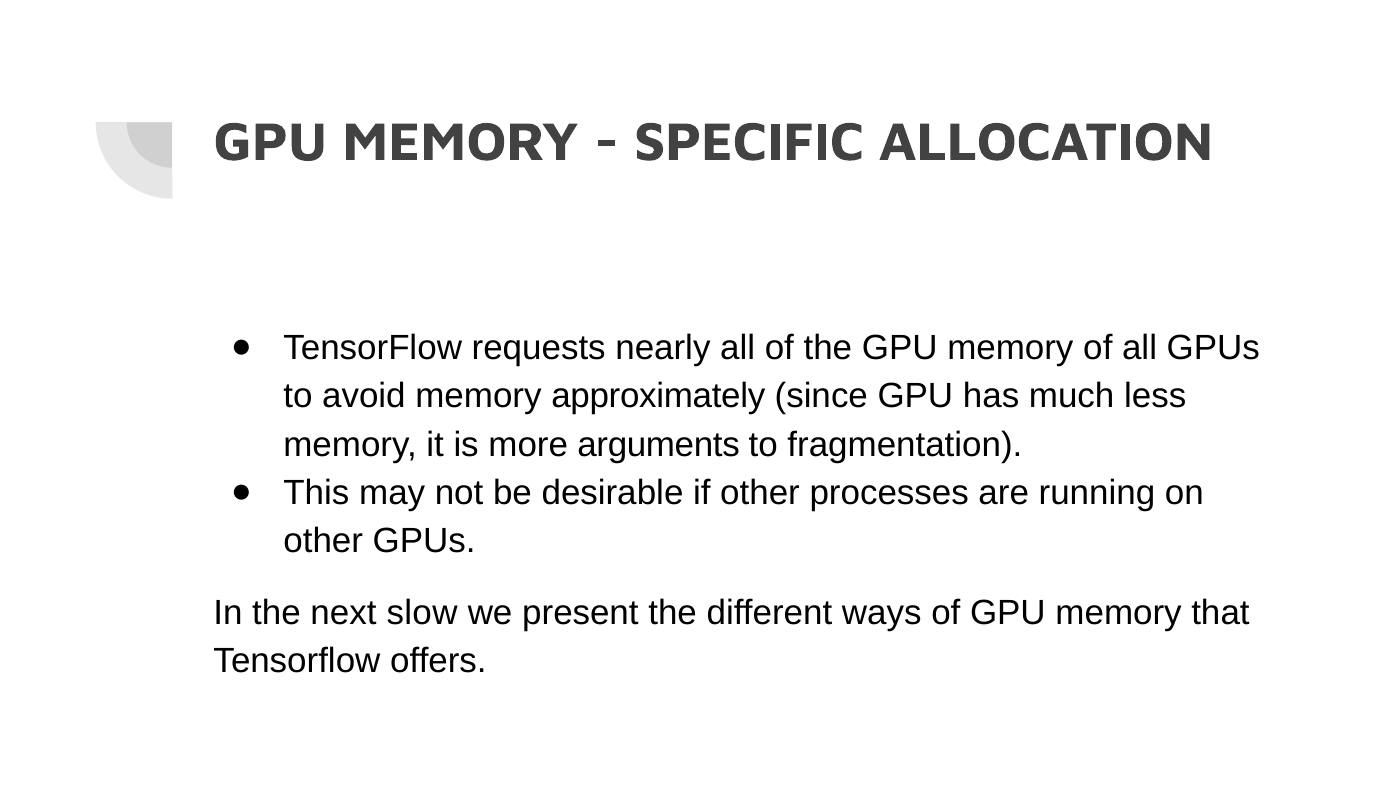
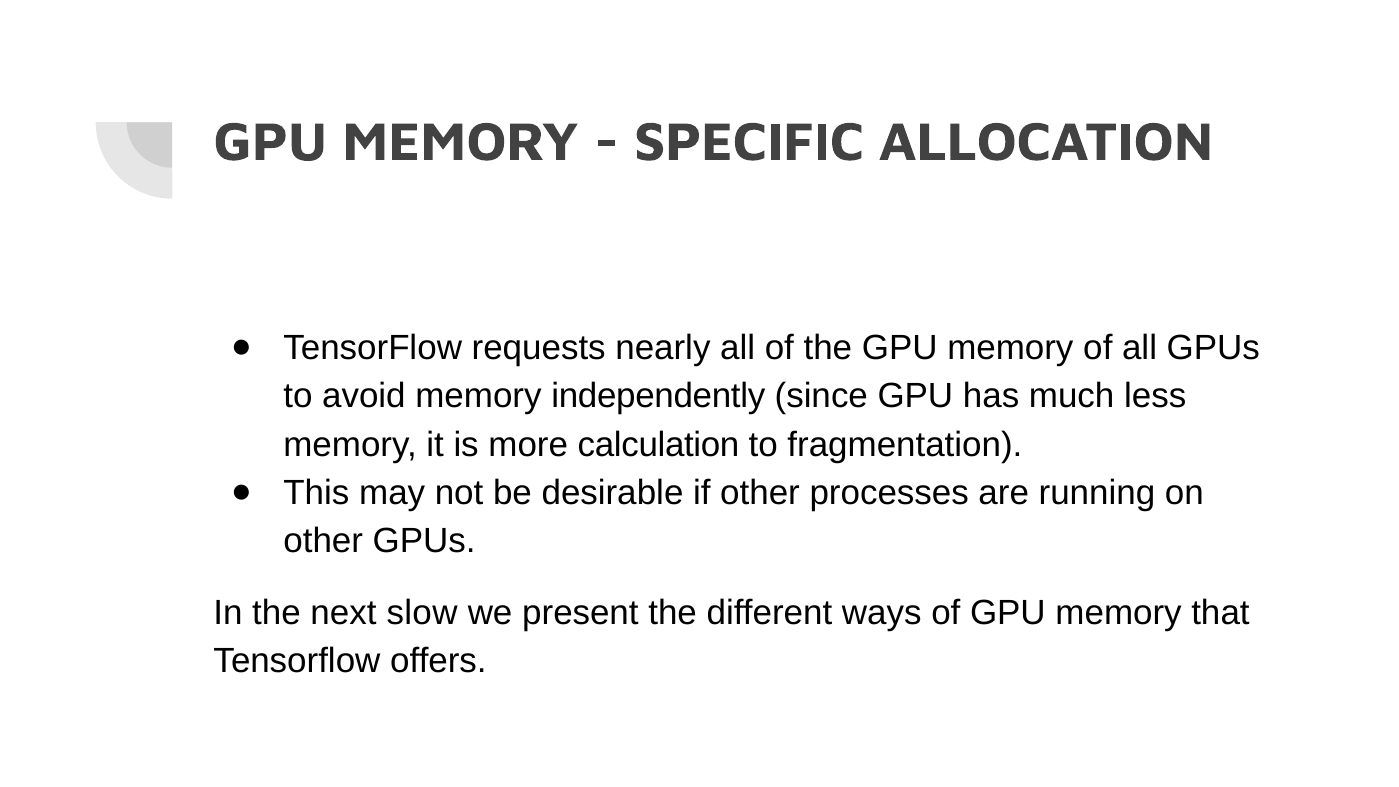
approximately: approximately -> independently
arguments: arguments -> calculation
